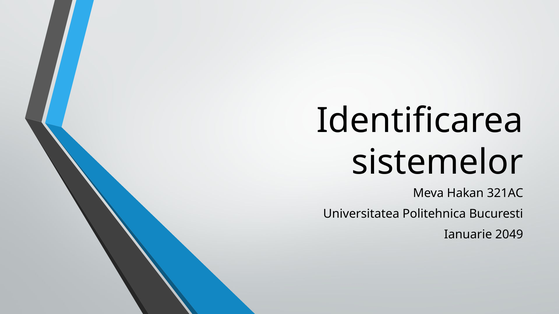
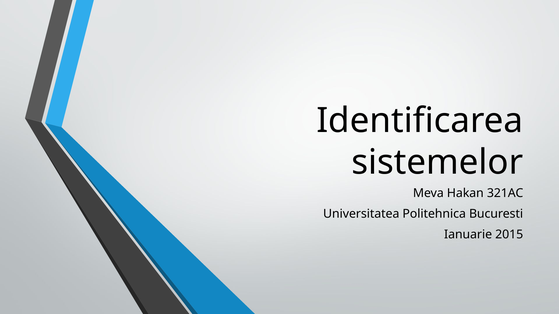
2049: 2049 -> 2015
